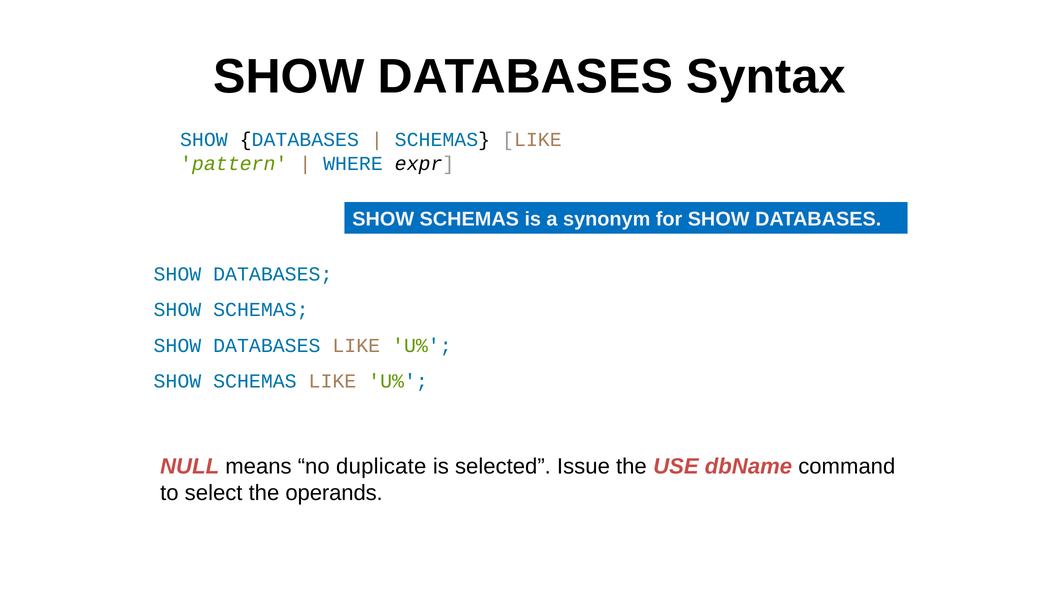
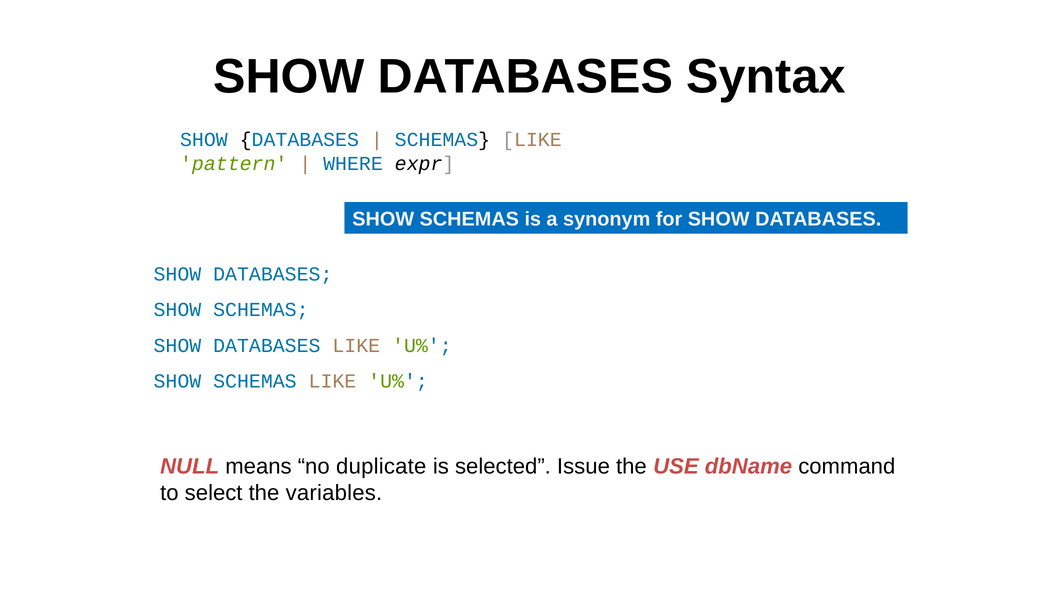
operands: operands -> variables
